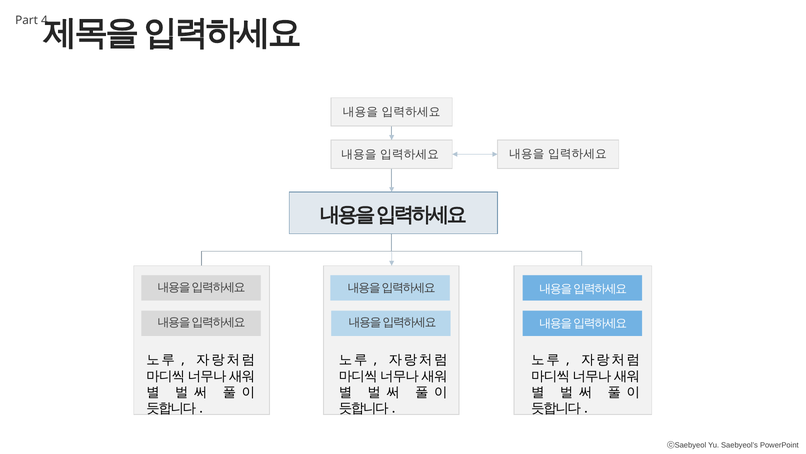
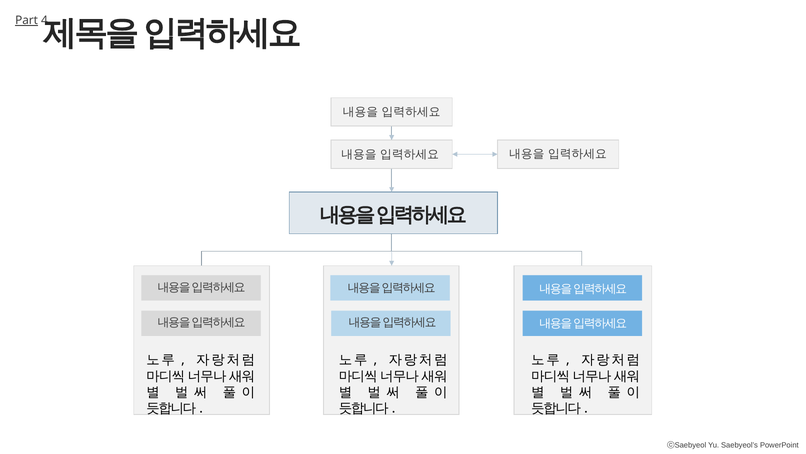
Part underline: none -> present
